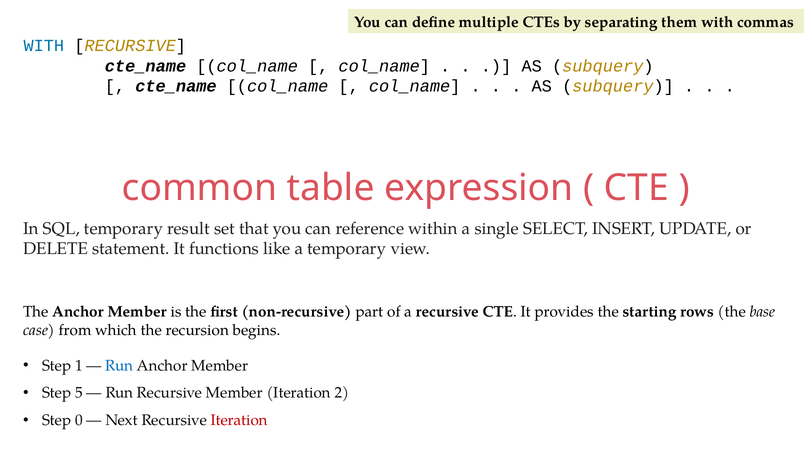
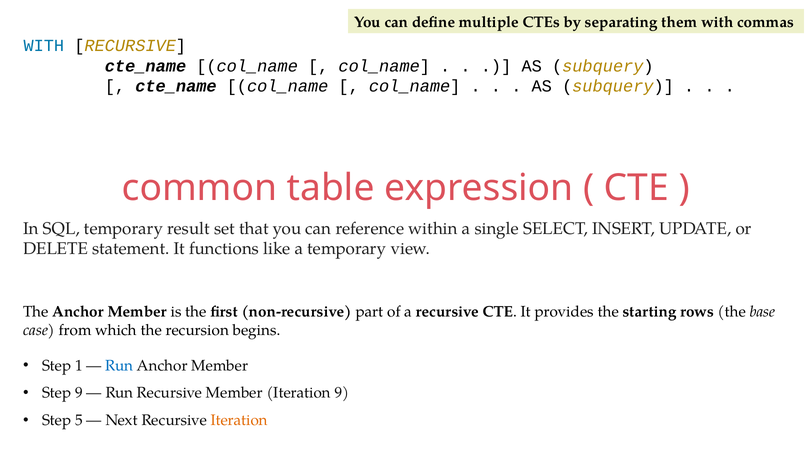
Step 5: 5 -> 9
Iteration 2: 2 -> 9
0: 0 -> 5
Iteration at (239, 420) colour: red -> orange
